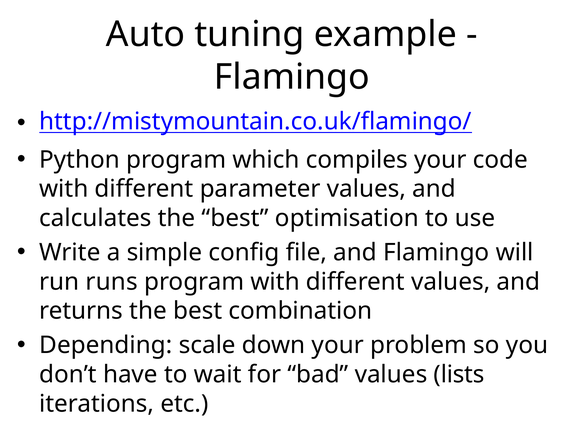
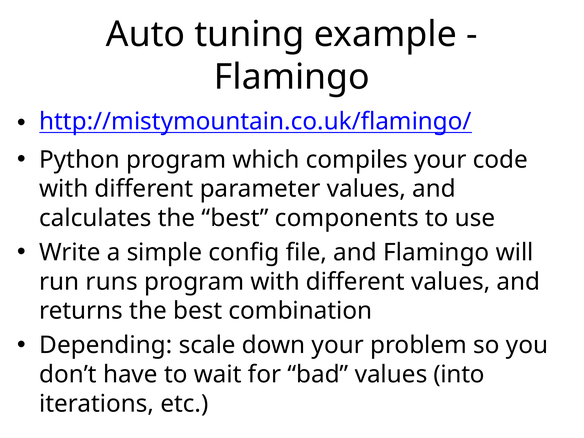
optimisation: optimisation -> components
lists: lists -> into
